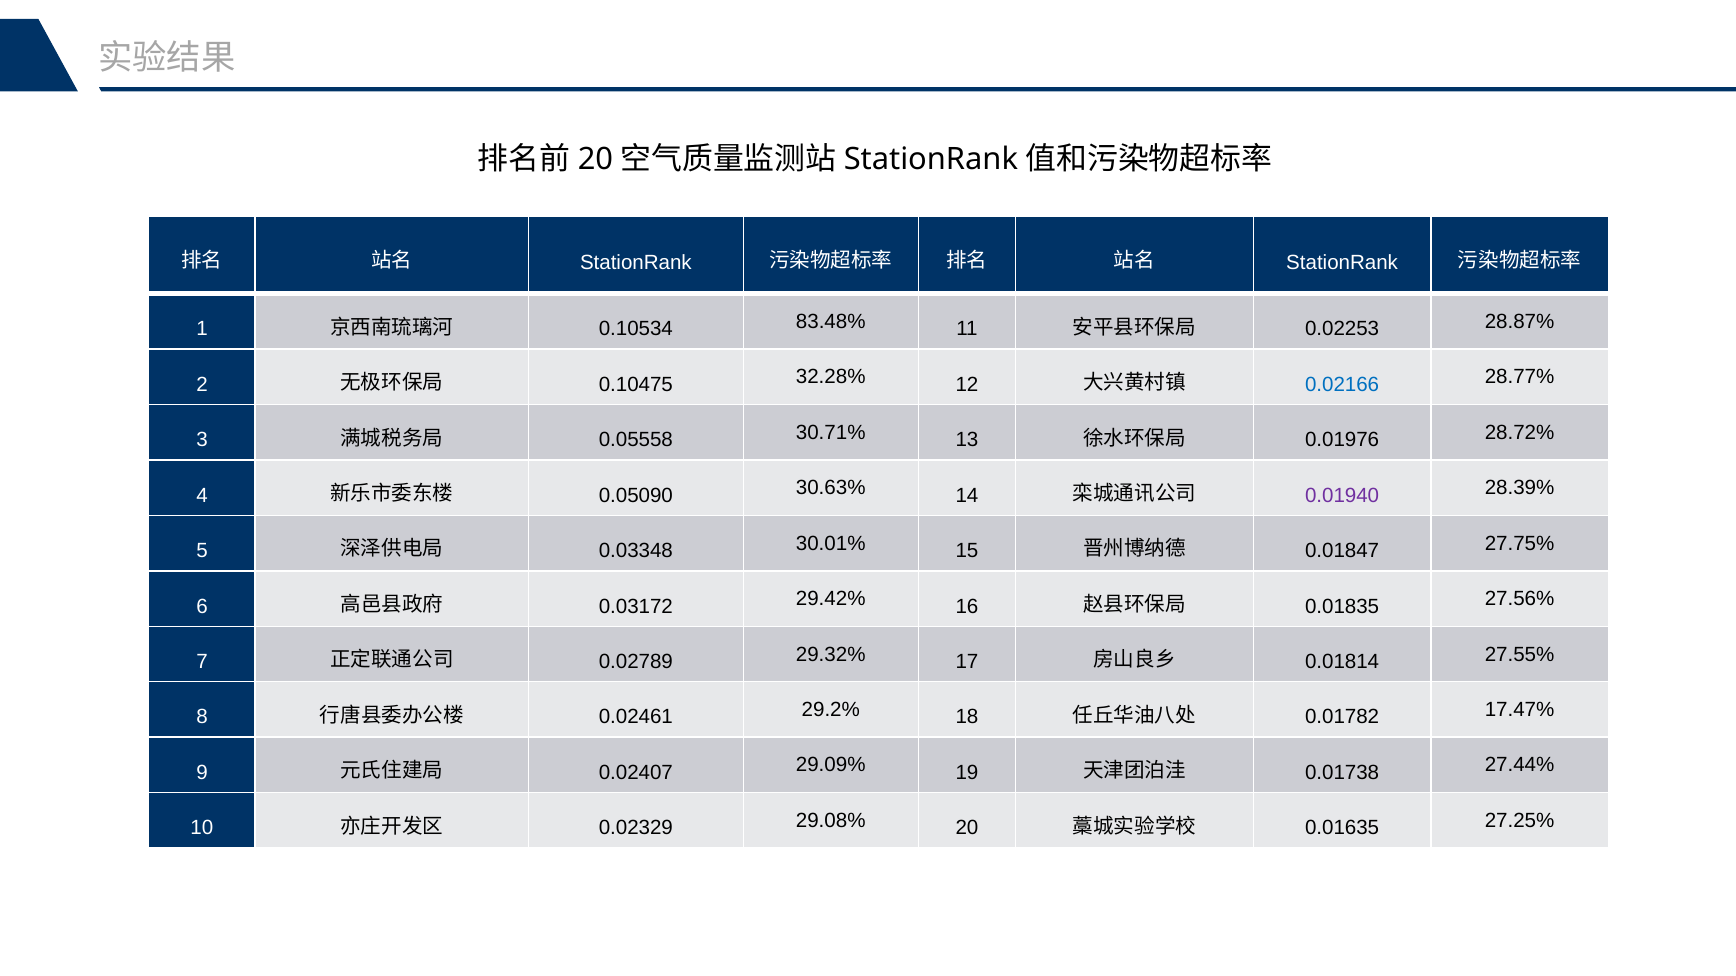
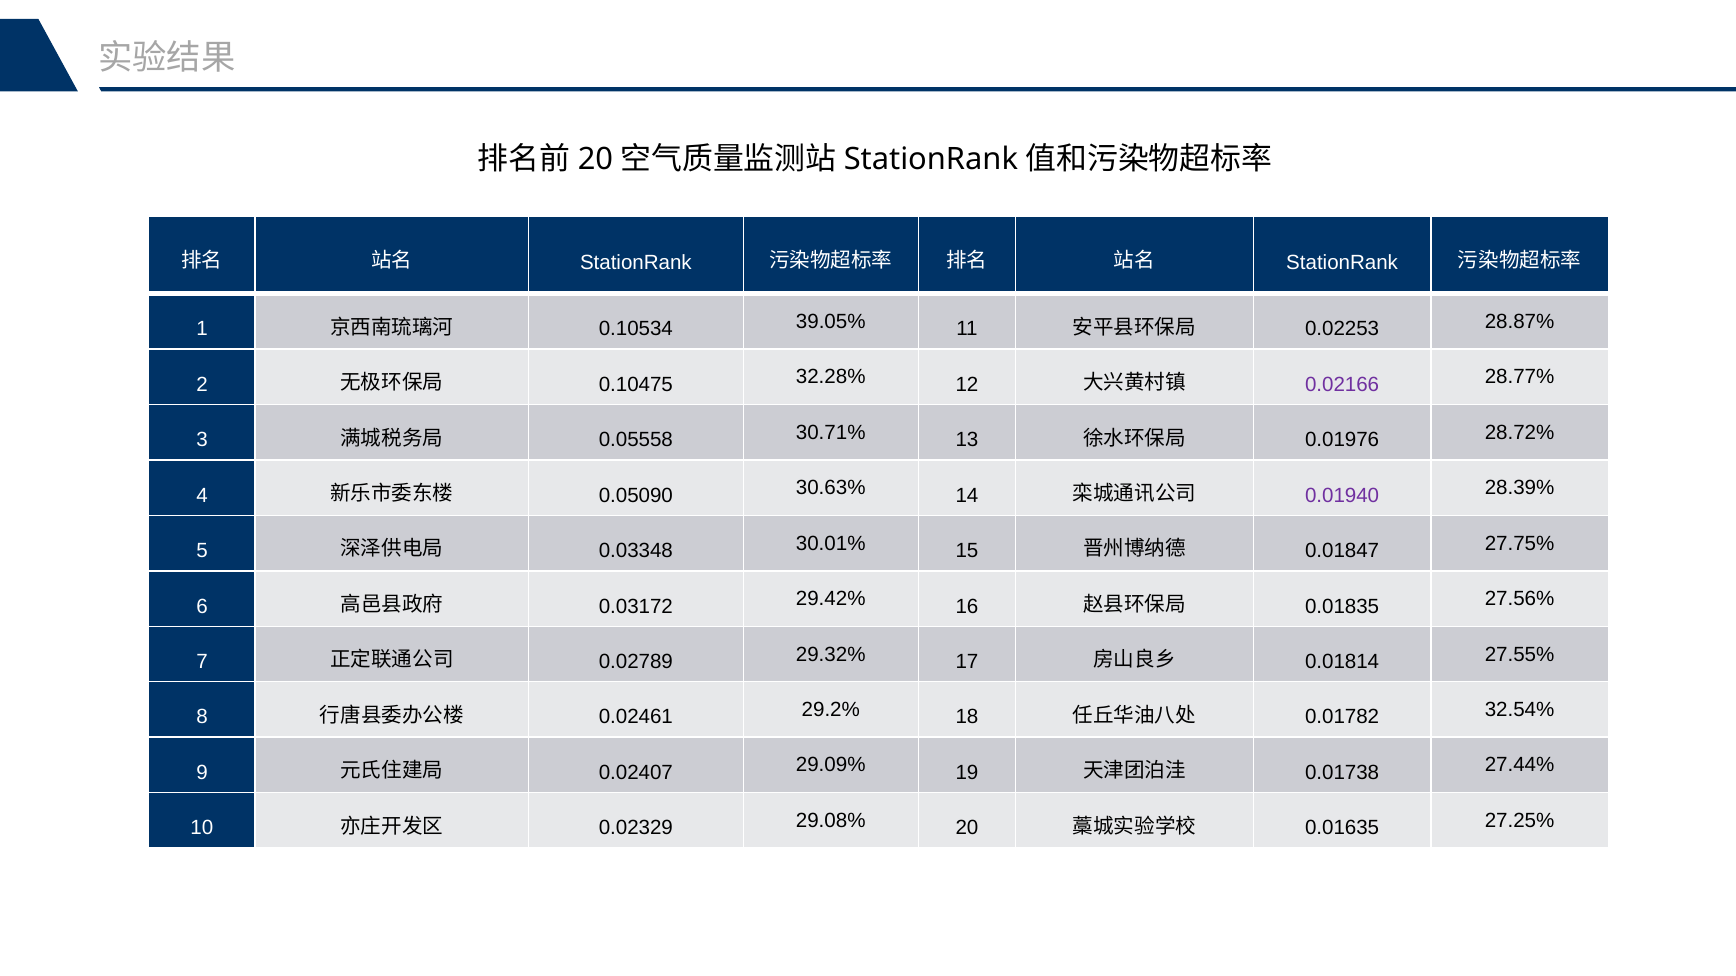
83.48%: 83.48% -> 39.05%
0.02166 colour: blue -> purple
17.47%: 17.47% -> 32.54%
